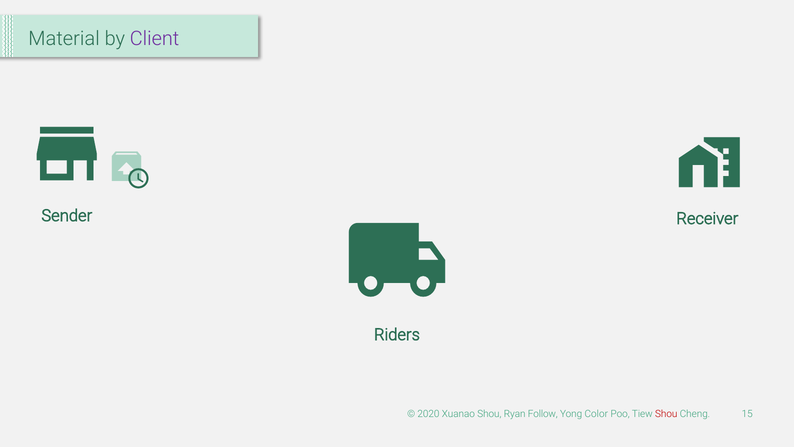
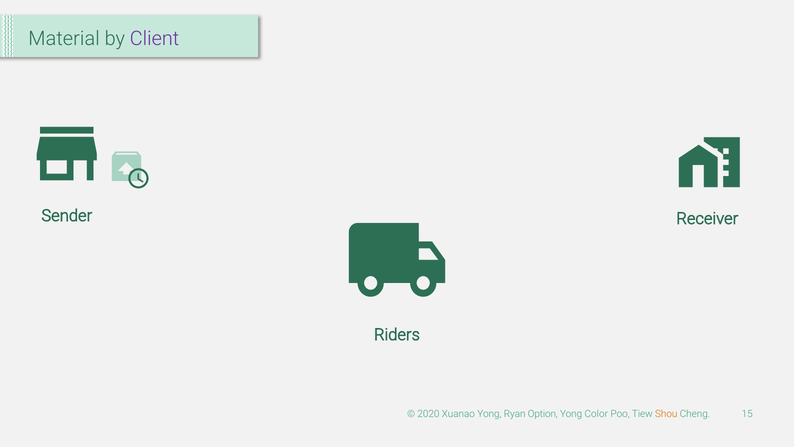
Xuanao Shou: Shou -> Yong
Follow: Follow -> Option
Shou at (666, 414) colour: red -> orange
